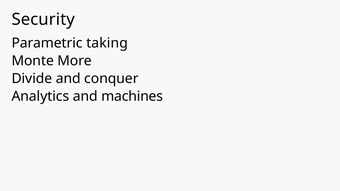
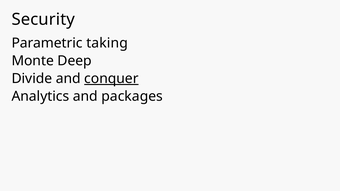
More: More -> Deep
conquer underline: none -> present
machines: machines -> packages
